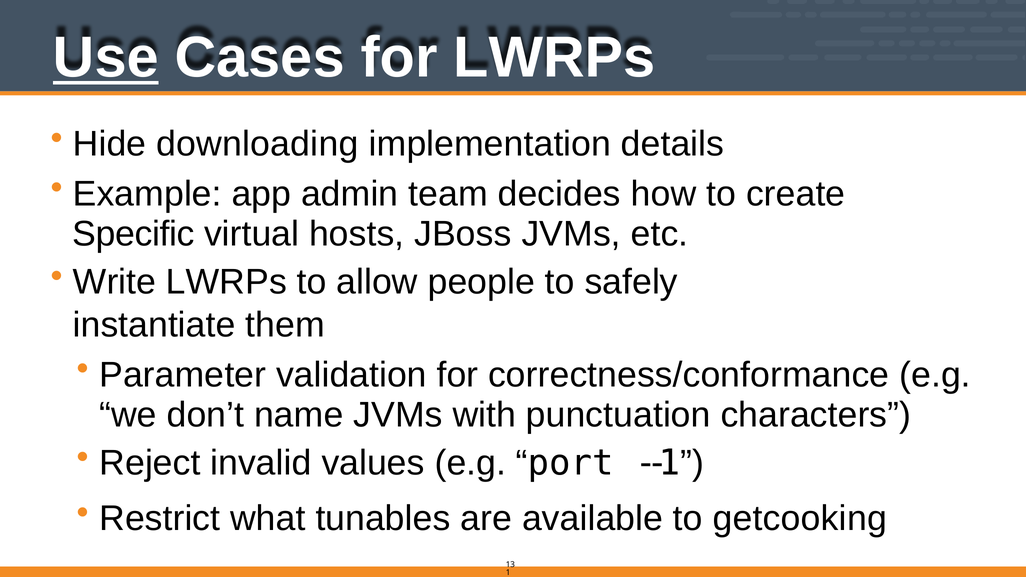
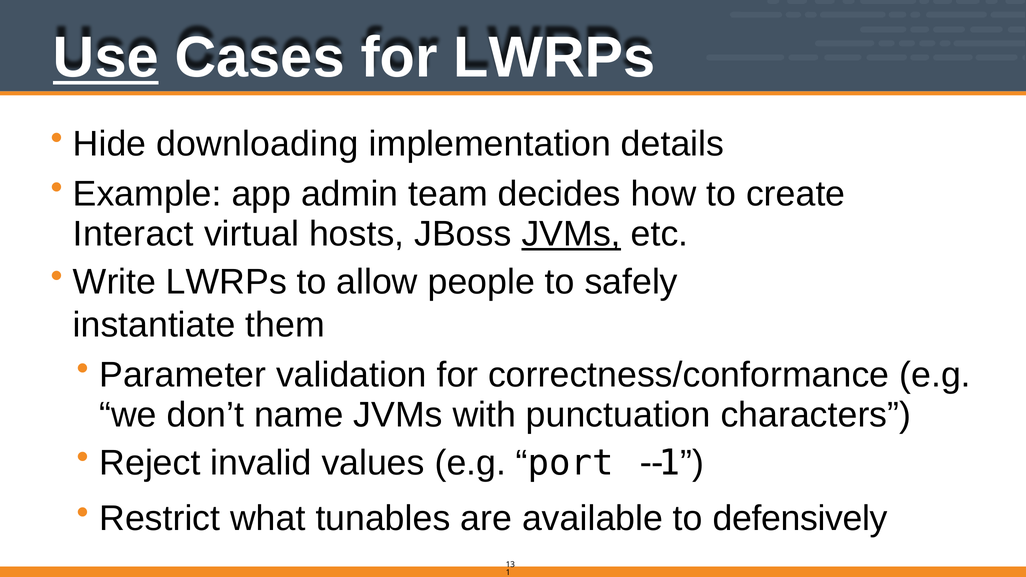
Specific: Specific -> Interact
JVMs at (571, 234) underline: none -> present
getcooking: getcooking -> defensively
